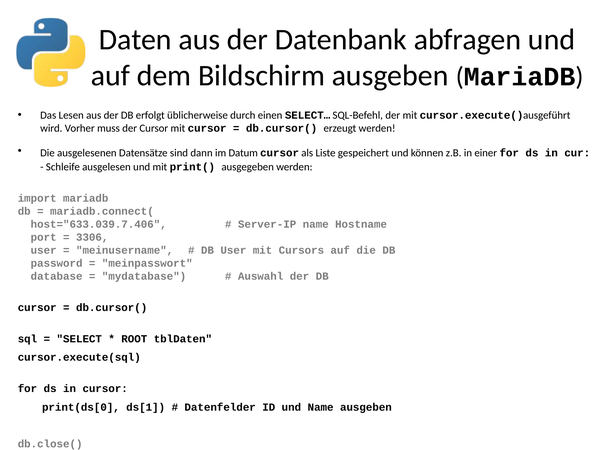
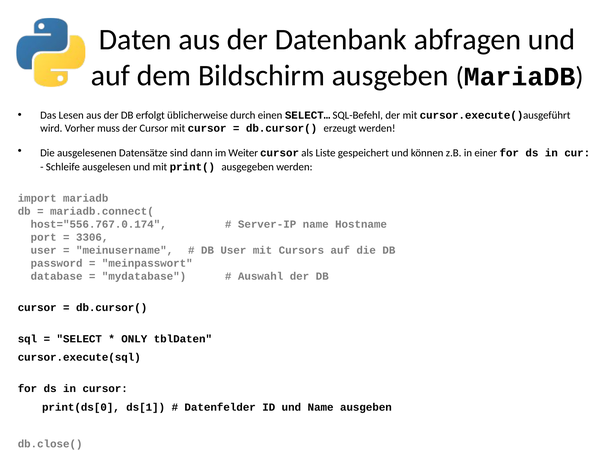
Datum: Datum -> Weiter
host="633.039.7.406: host="633.039.7.406 -> host="556.767.0.174
ROOT: ROOT -> ONLY
